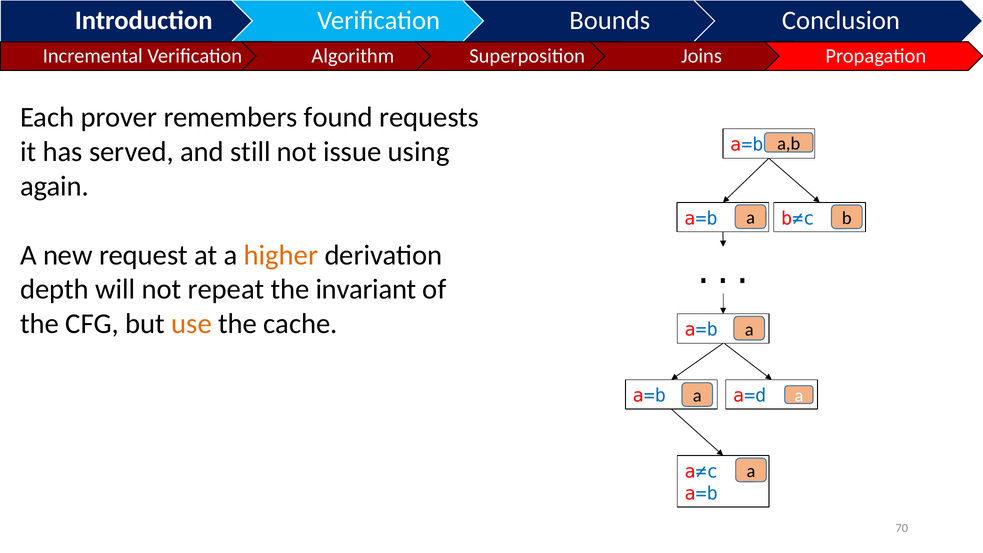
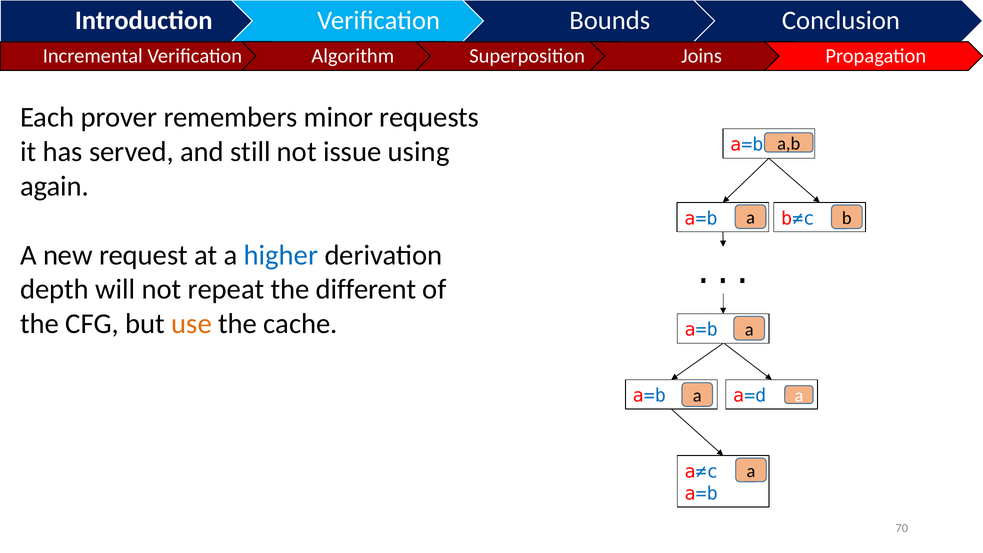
found: found -> minor
higher colour: orange -> blue
invariant: invariant -> different
